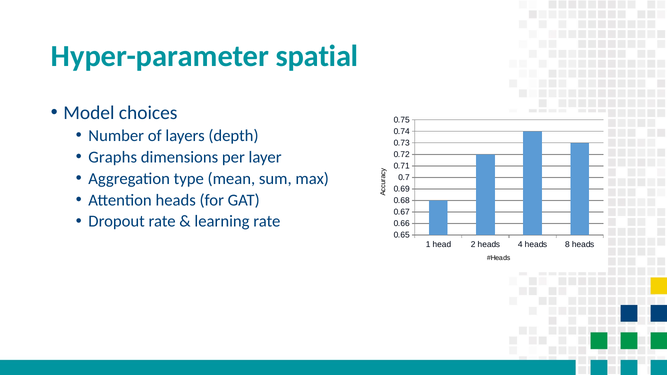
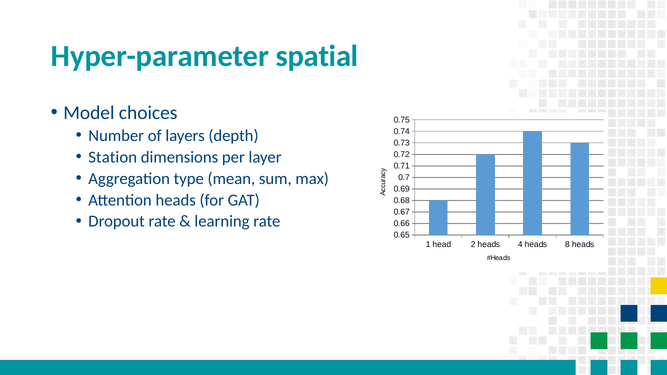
Graphs: Graphs -> Station
